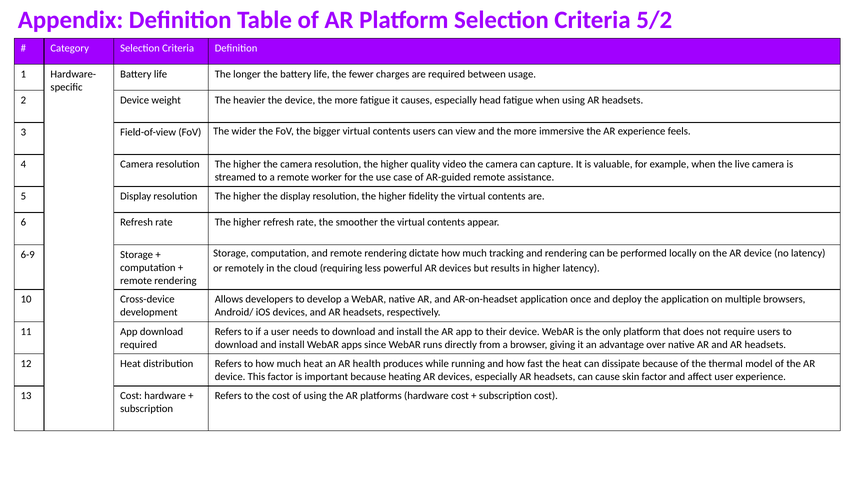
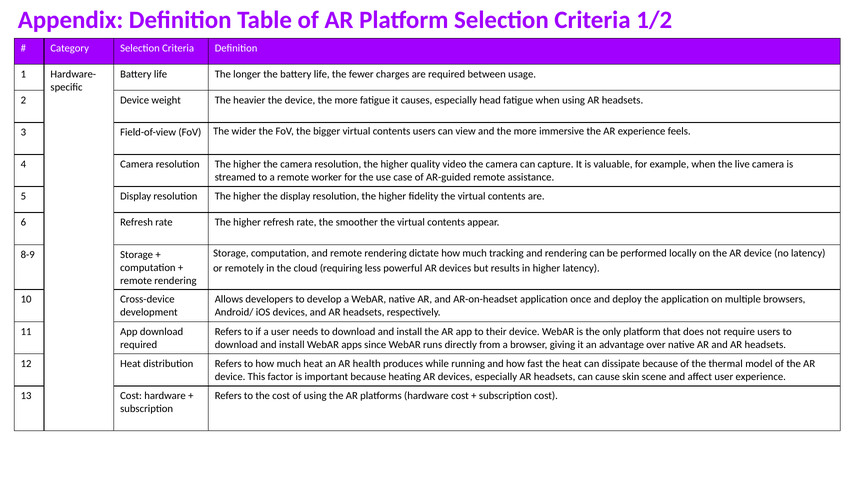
5/2: 5/2 -> 1/2
6-9: 6-9 -> 8-9
skin factor: factor -> scene
